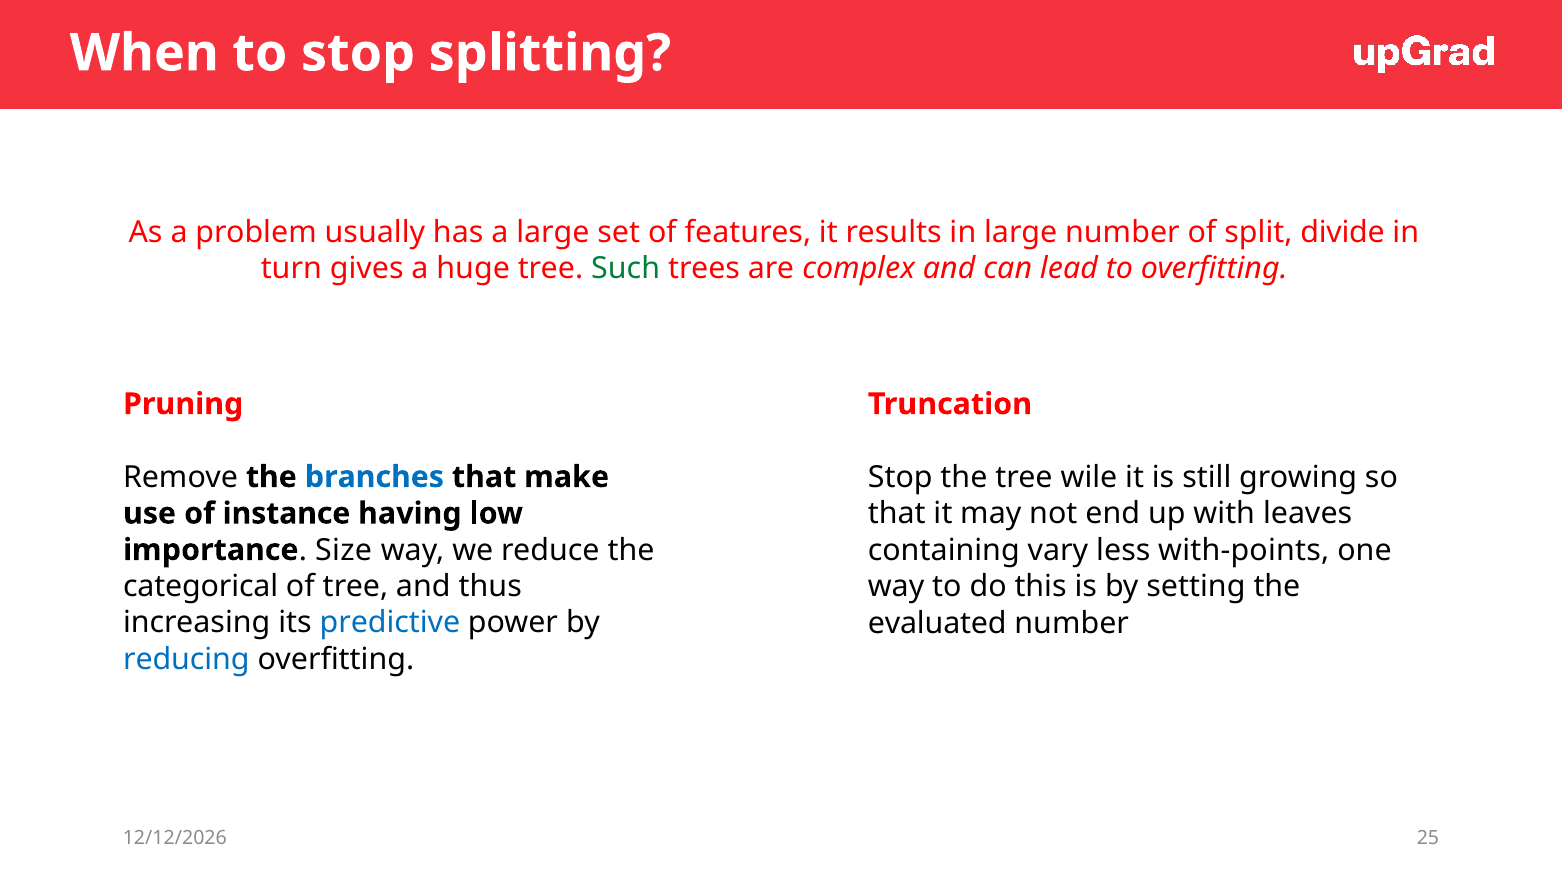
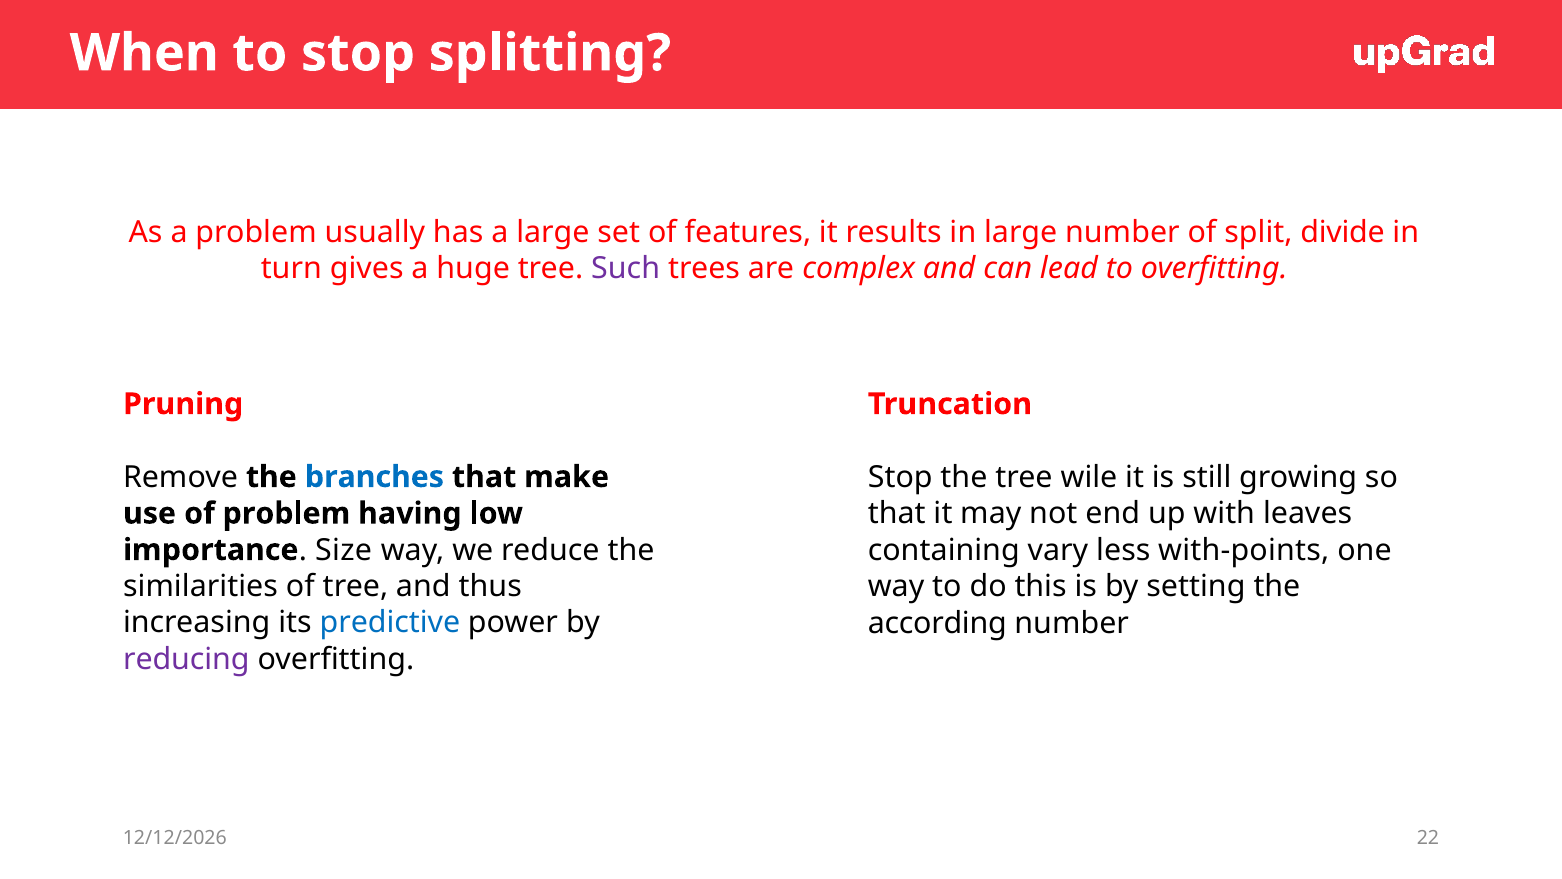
Such colour: green -> purple
of instance: instance -> problem
categorical: categorical -> similarities
evaluated: evaluated -> according
reducing colour: blue -> purple
25: 25 -> 22
